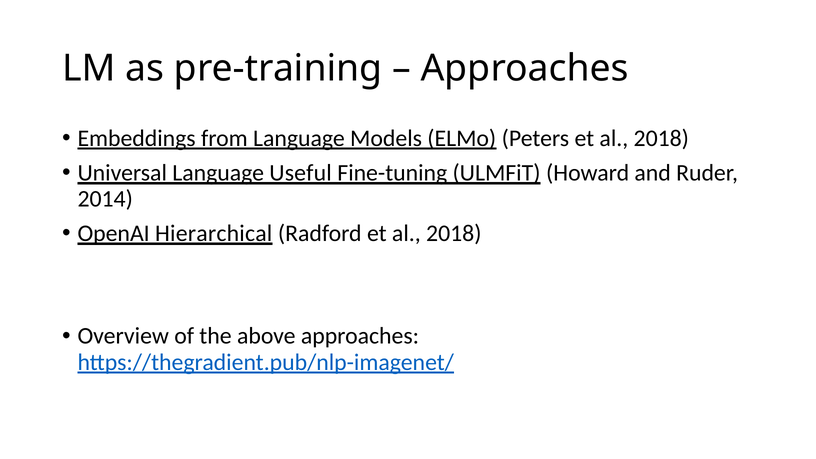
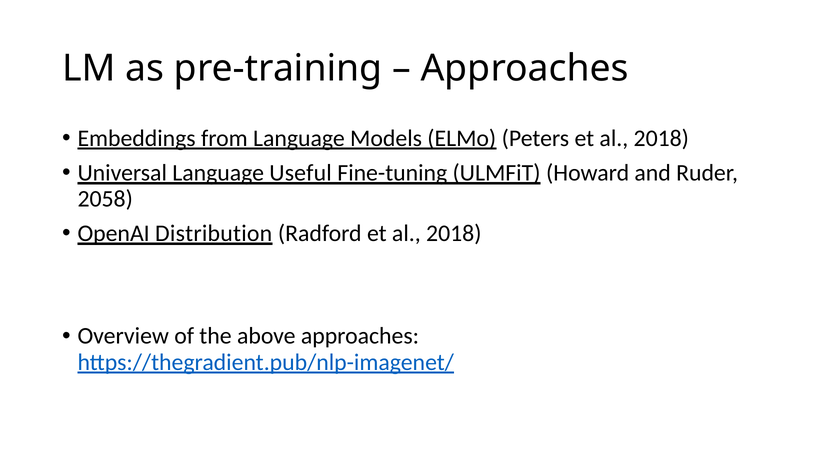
2014: 2014 -> 2058
Hierarchical: Hierarchical -> Distribution
